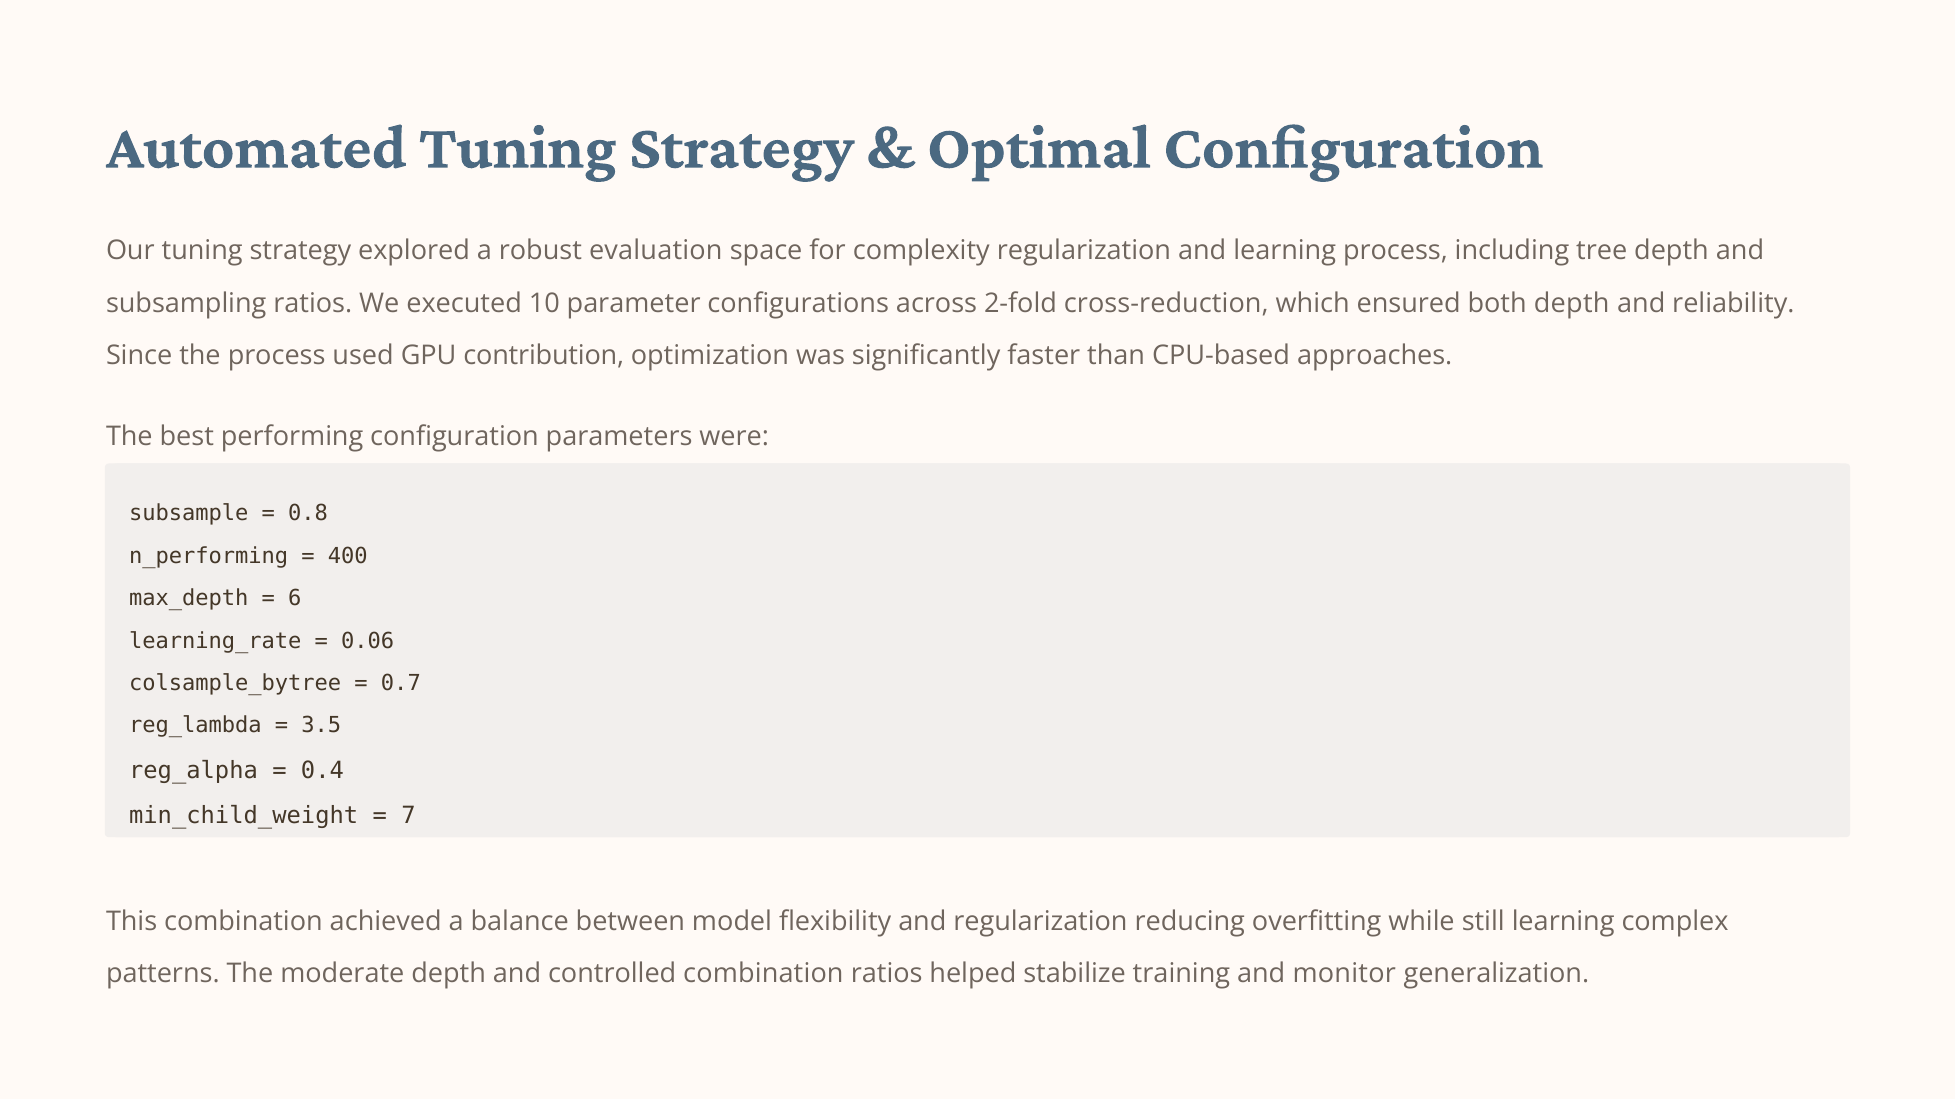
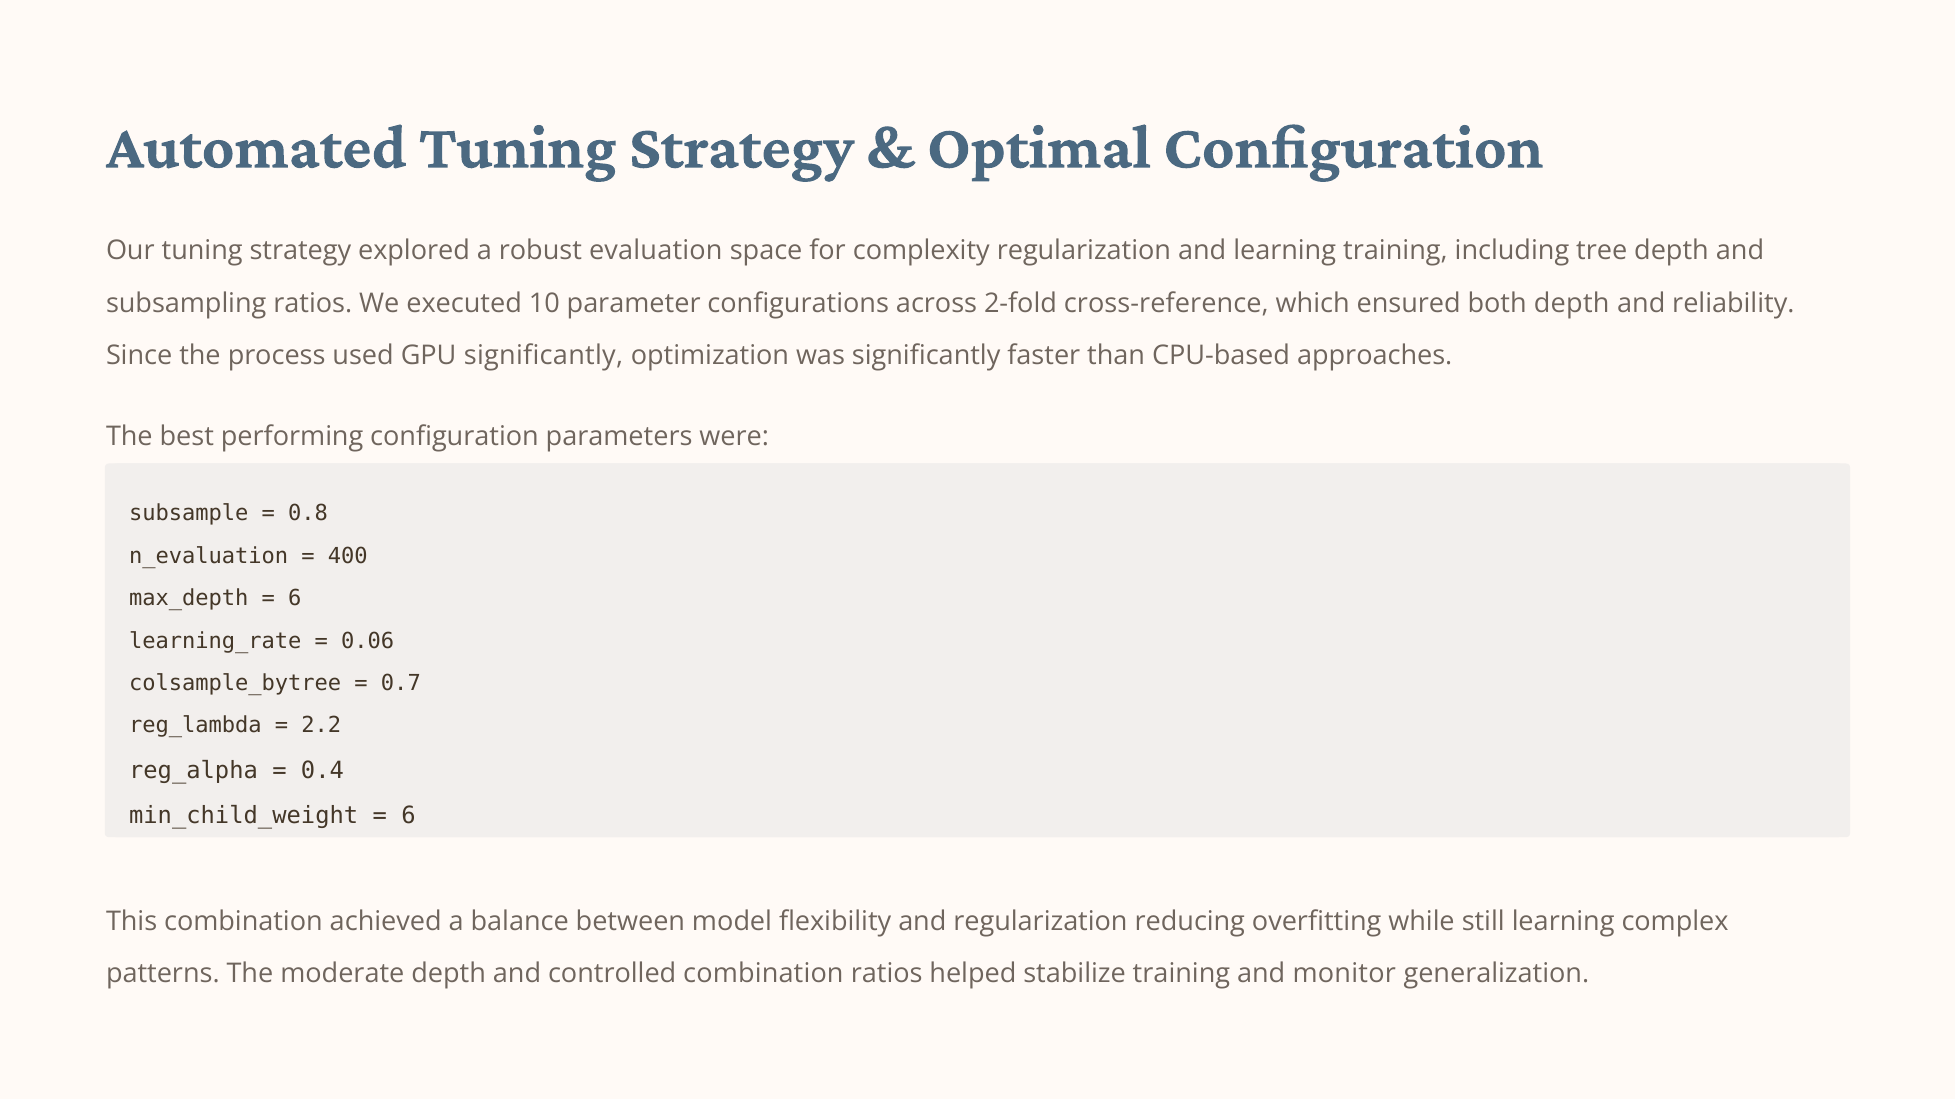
learning process: process -> training
cross-reduction: cross-reduction -> cross-reference
GPU contribution: contribution -> significantly
n_performing: n_performing -> n_evaluation
3.5: 3.5 -> 2.2
7 at (408, 816): 7 -> 6
